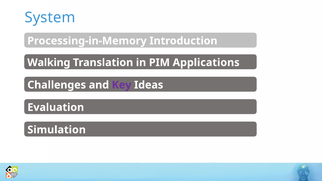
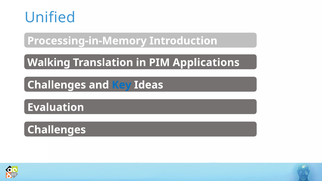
System: System -> Unified
Key colour: purple -> blue
Simulation at (57, 130): Simulation -> Challenges
